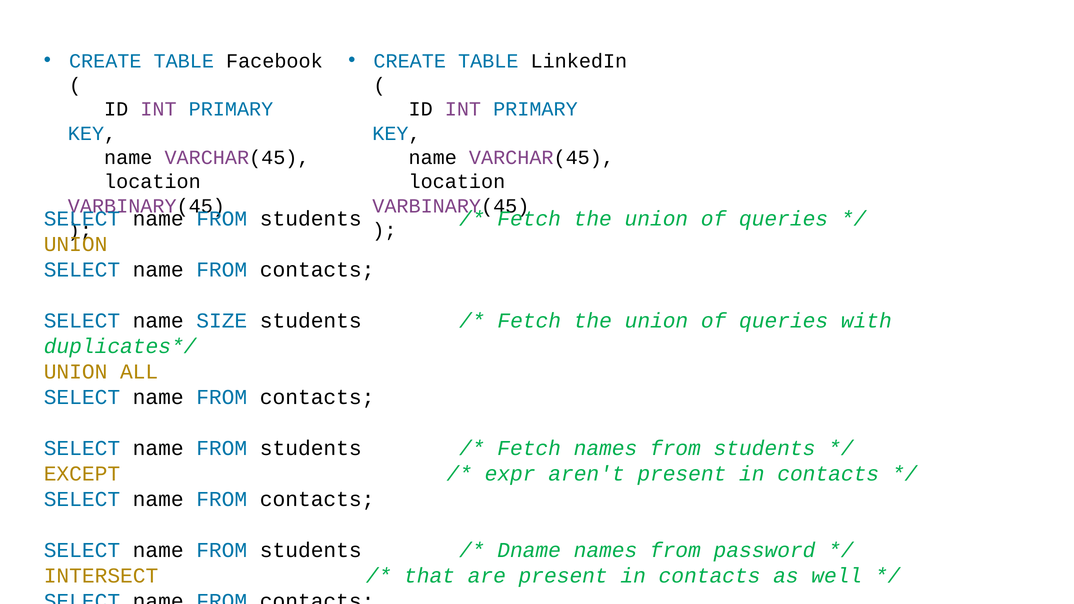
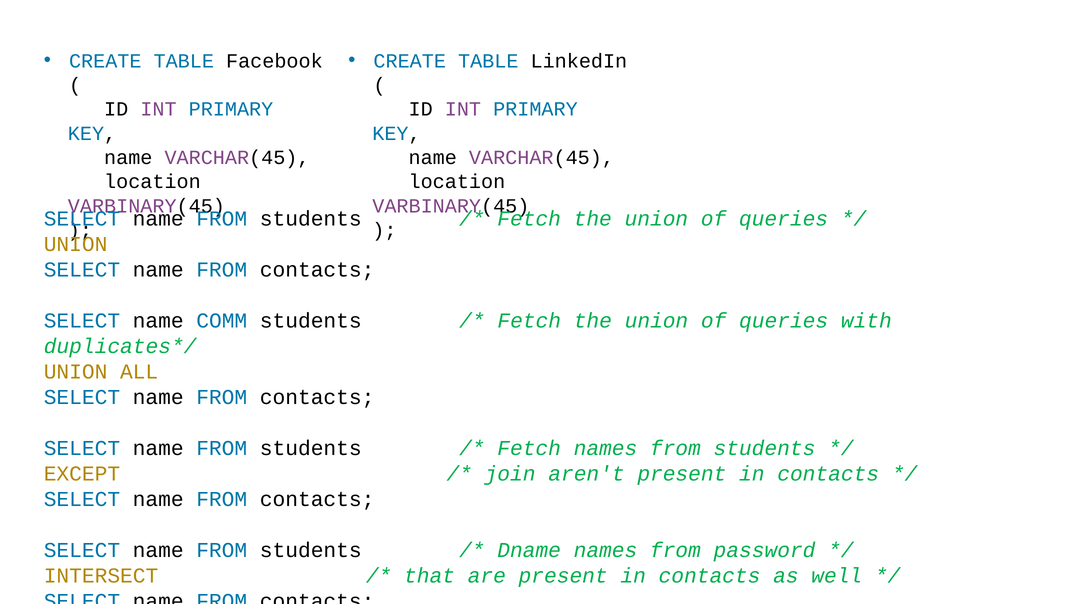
SIZE: SIZE -> COMM
expr: expr -> join
